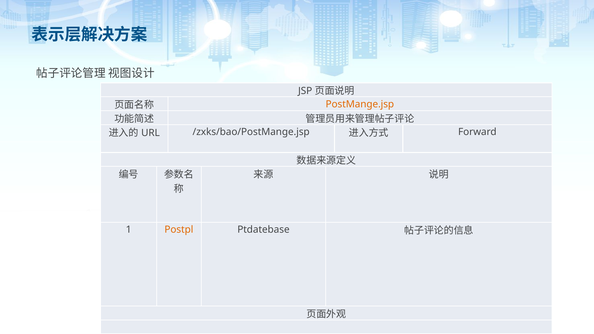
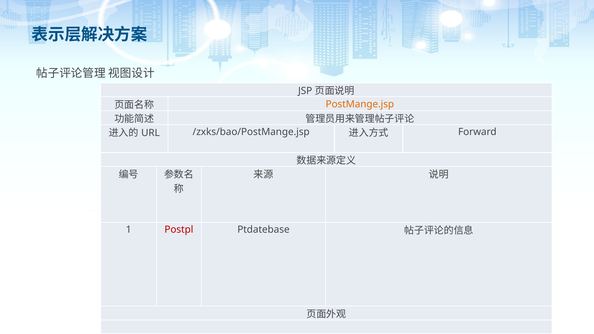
Postpl colour: orange -> red
